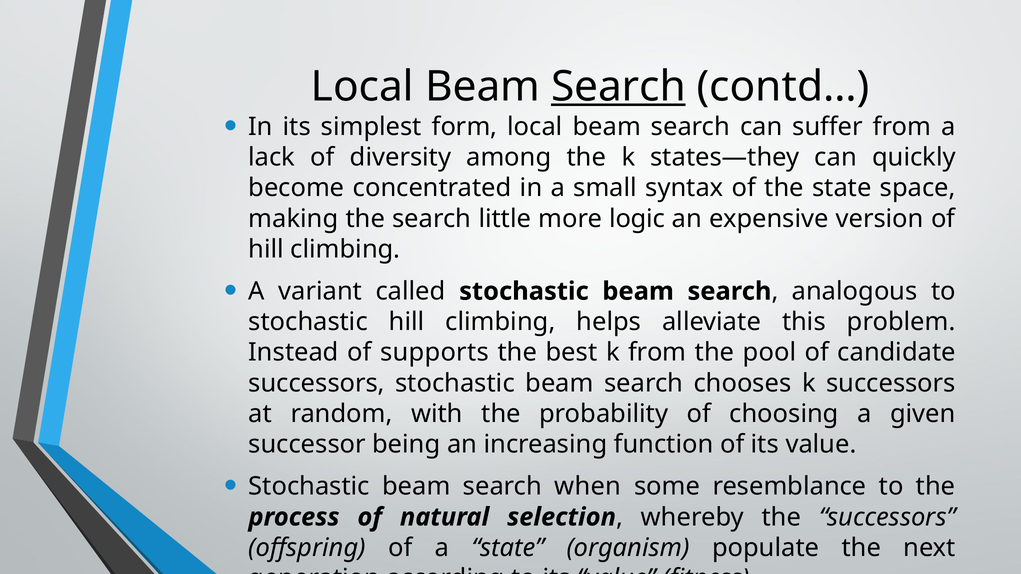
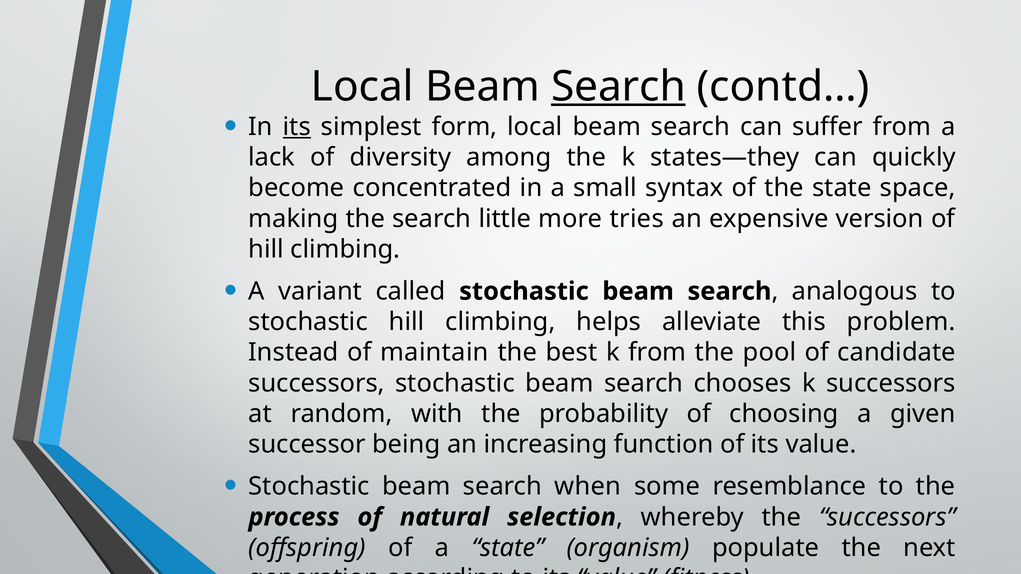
its at (297, 127) underline: none -> present
logic: logic -> tries
supports: supports -> maintain
